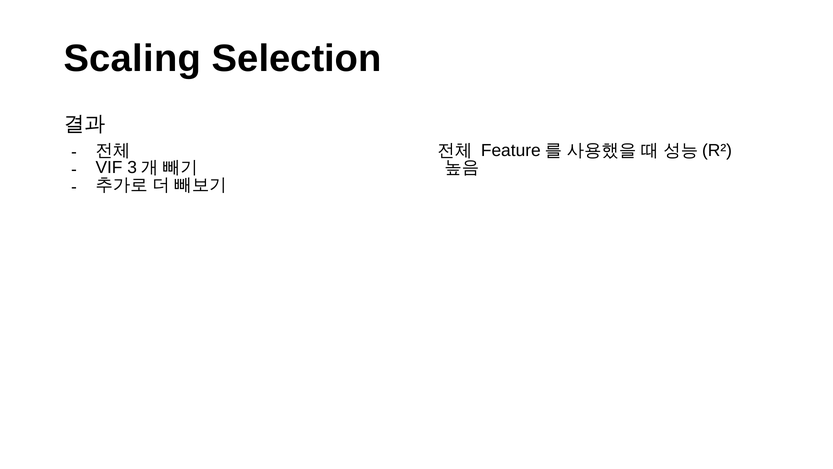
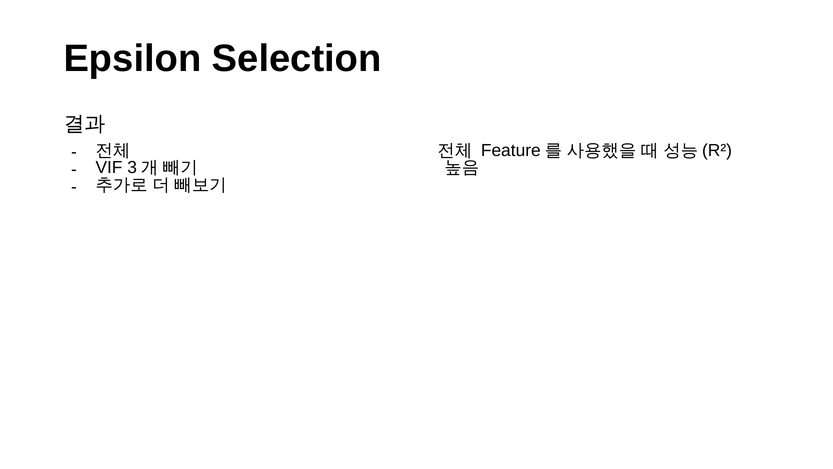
Scaling: Scaling -> Epsilon
